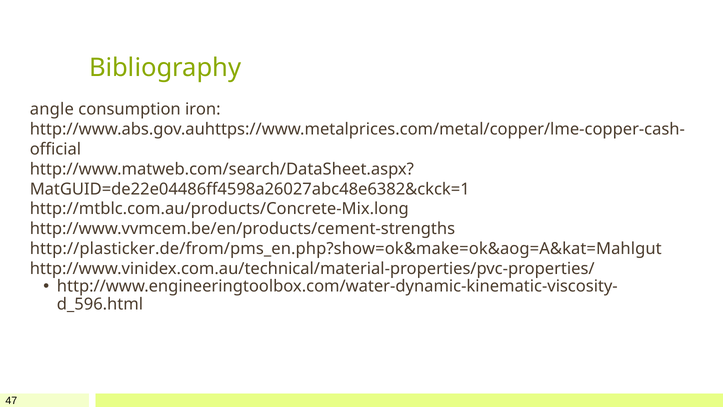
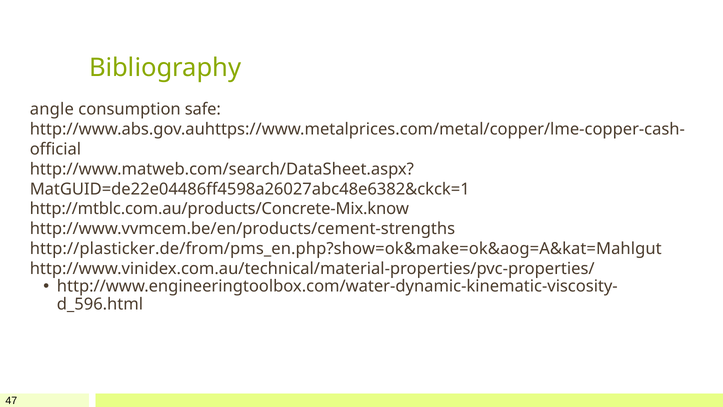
iron: iron -> safe
http://mtblc.com.au/products/Concrete-Mix.long: http://mtblc.com.au/products/Concrete-Mix.long -> http://mtblc.com.au/products/Concrete-Mix.know
